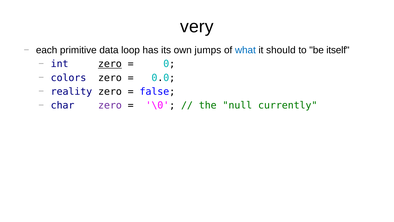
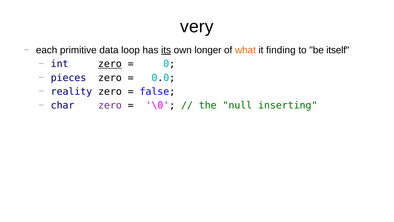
its underline: none -> present
jumps: jumps -> longer
what colour: blue -> orange
should: should -> finding
colors: colors -> pieces
currently: currently -> inserting
